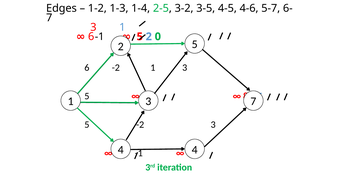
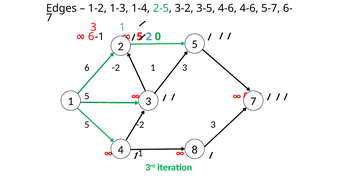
3-5 4-5: 4-5 -> 4-6
4 4: 4 -> 8
